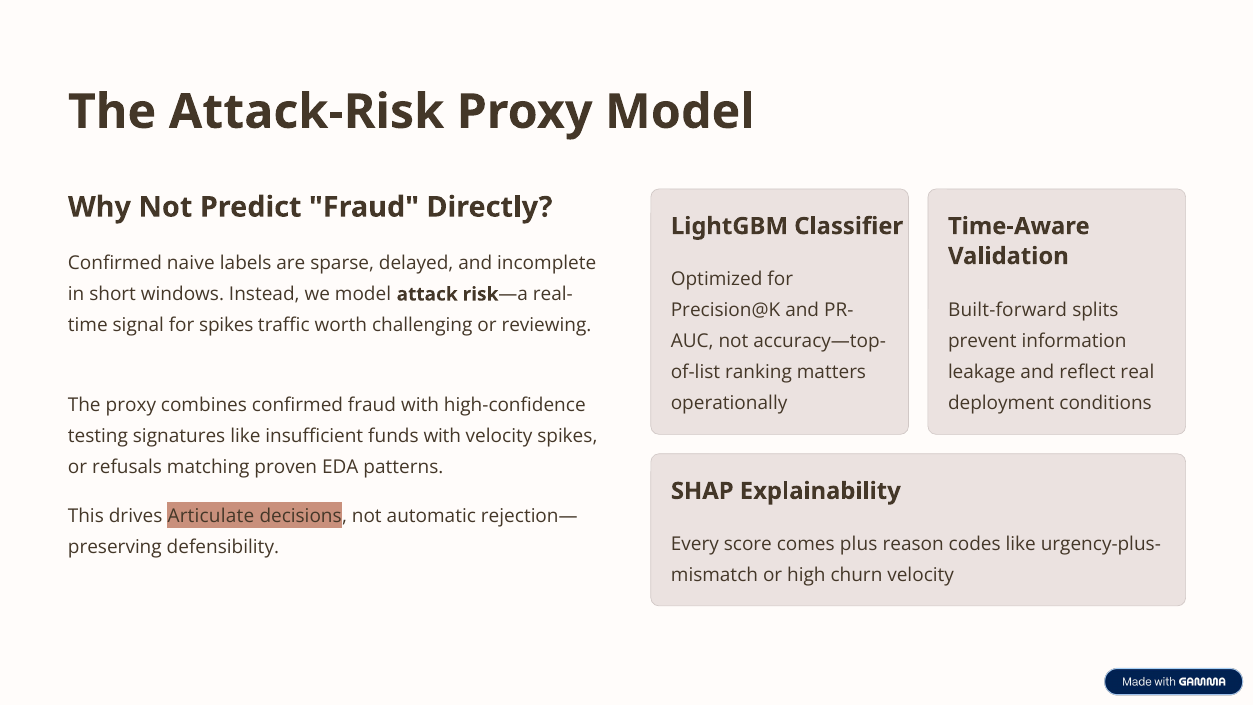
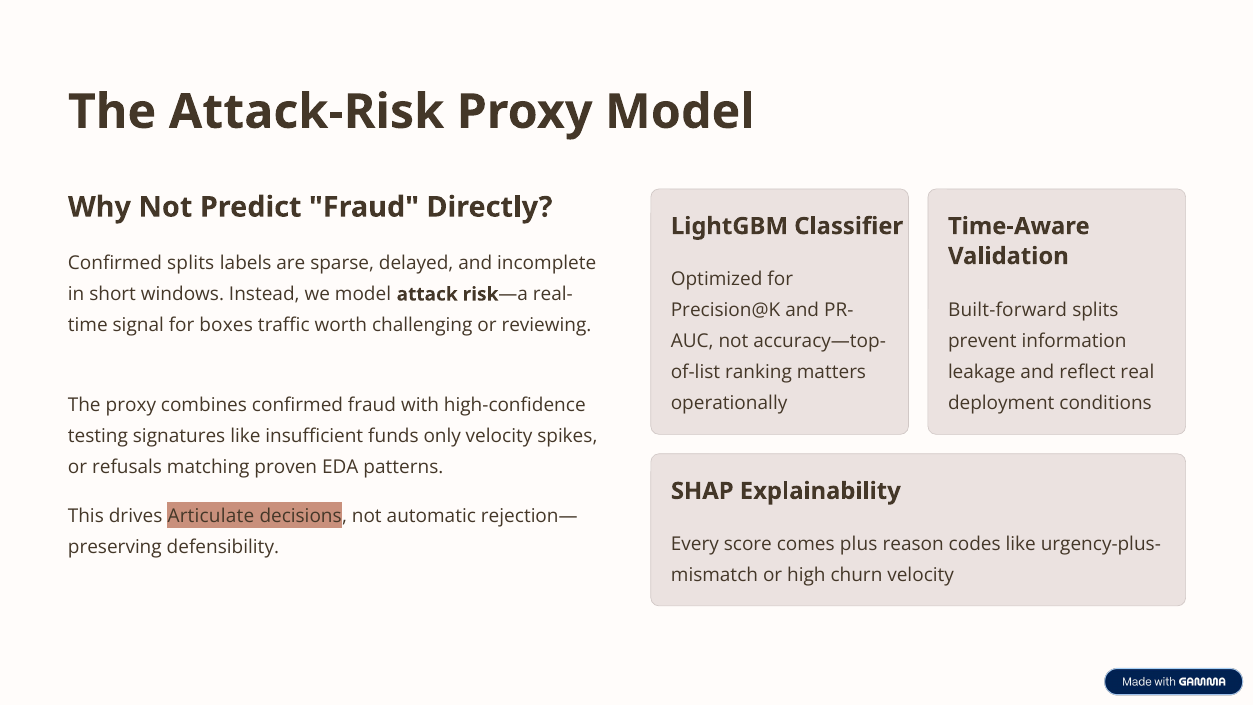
Confirmed naive: naive -> splits
for spikes: spikes -> boxes
funds with: with -> only
